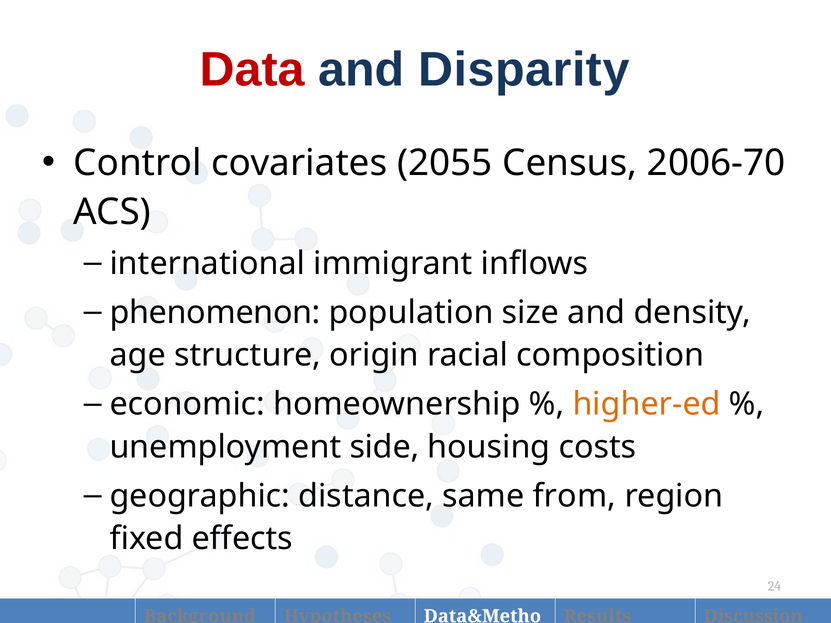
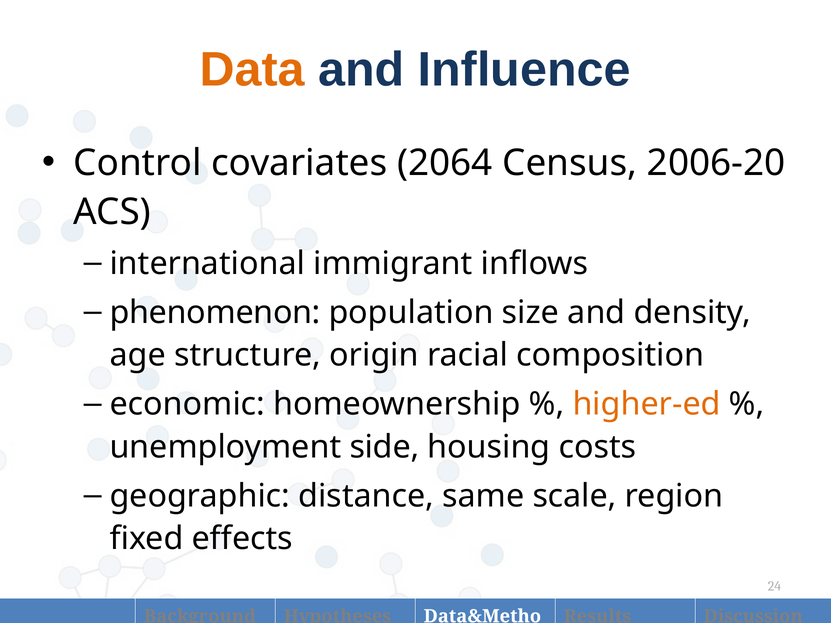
Data colour: red -> orange
Disparity: Disparity -> Influence
2055: 2055 -> 2064
2006-70: 2006-70 -> 2006-20
from: from -> scale
